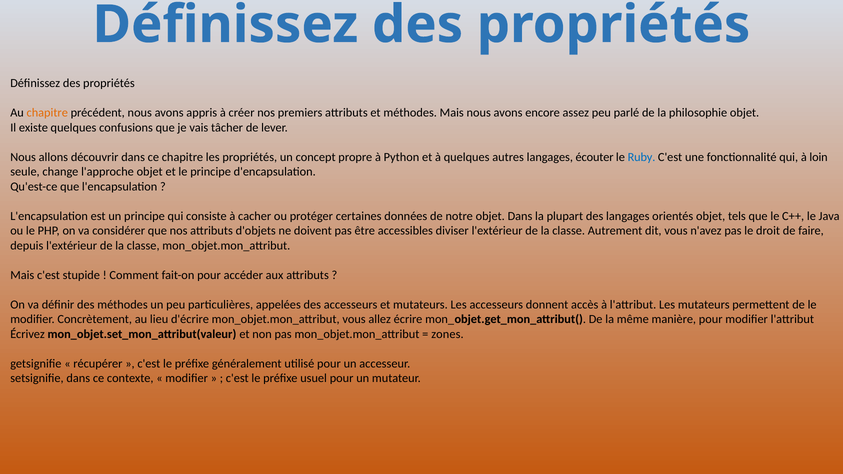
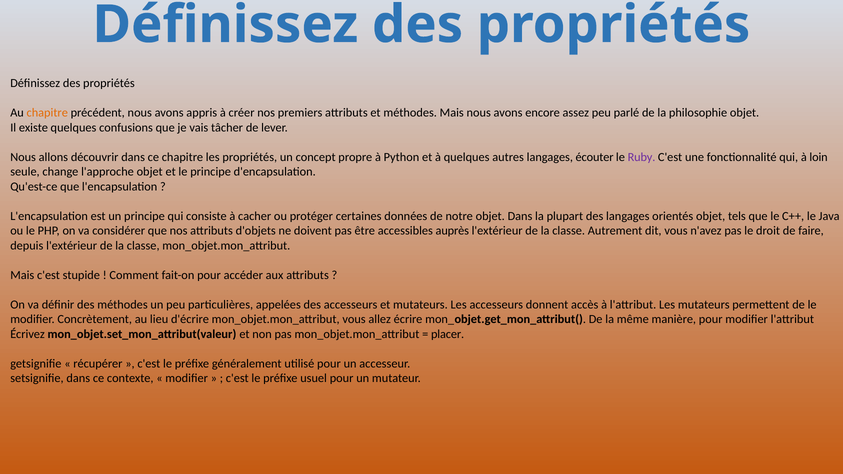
Ruby colour: blue -> purple
diviser: diviser -> auprès
zones: zones -> placer
